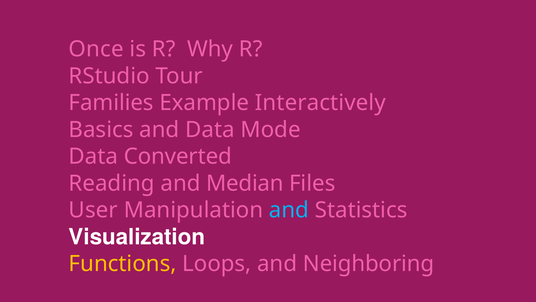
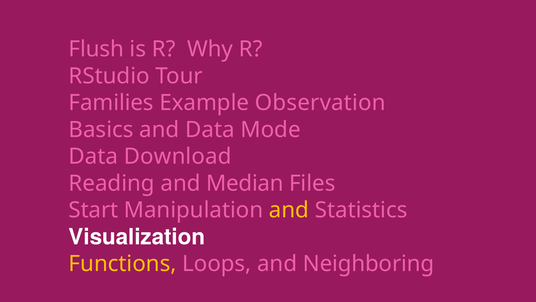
Once: Once -> Flush
Interactively: Interactively -> Observation
Converted: Converted -> Download
User: User -> Start
and at (289, 210) colour: light blue -> yellow
